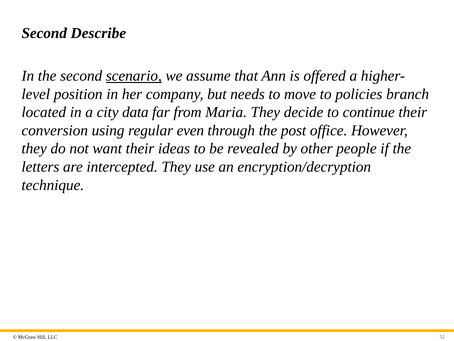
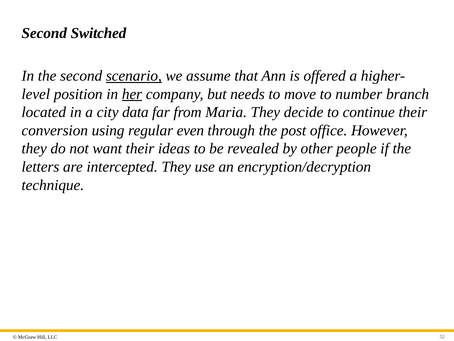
Describe: Describe -> Switched
her underline: none -> present
policies: policies -> number
